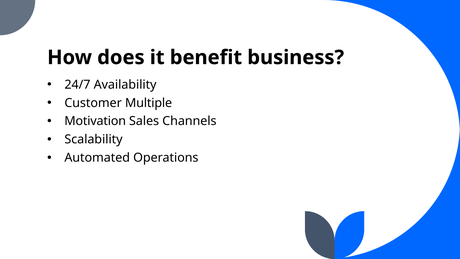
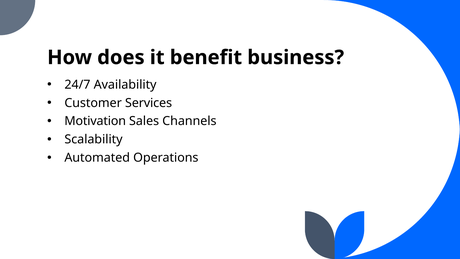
Multiple: Multiple -> Services
